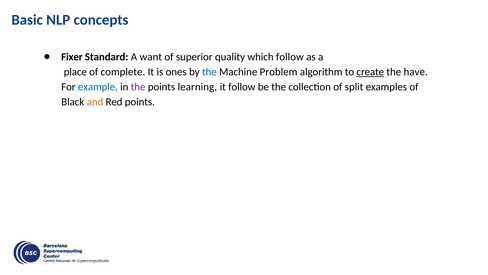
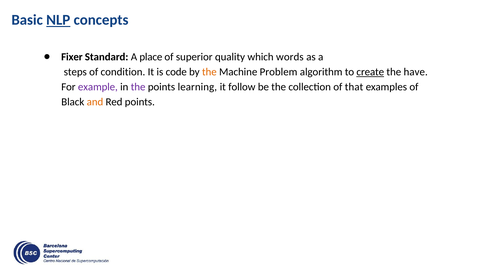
NLP underline: none -> present
want: want -> place
which follow: follow -> words
place: place -> steps
complete: complete -> condition
ones: ones -> code
the at (209, 72) colour: blue -> orange
example colour: blue -> purple
split: split -> that
